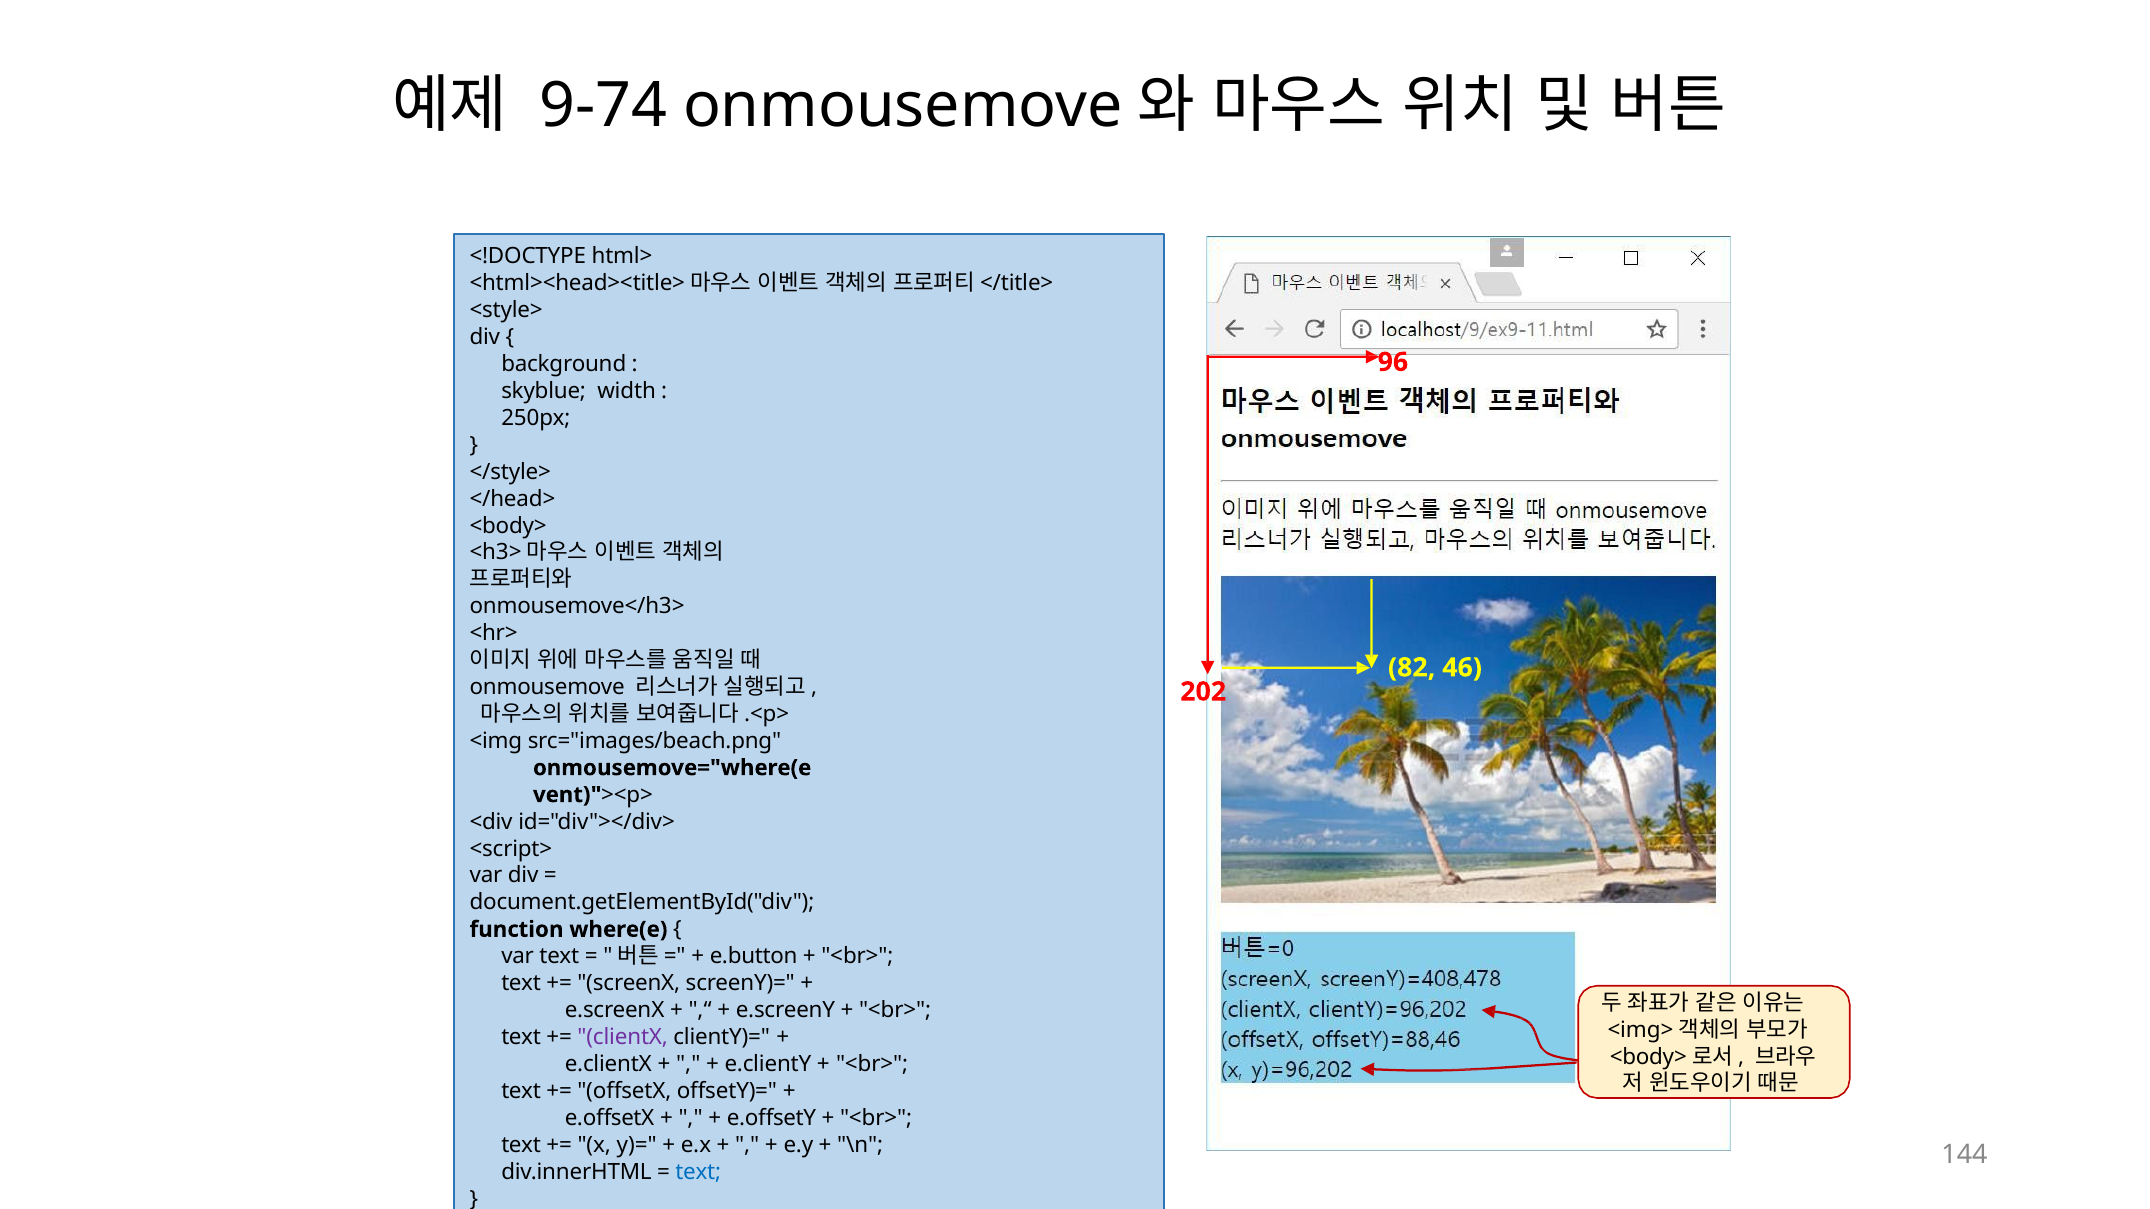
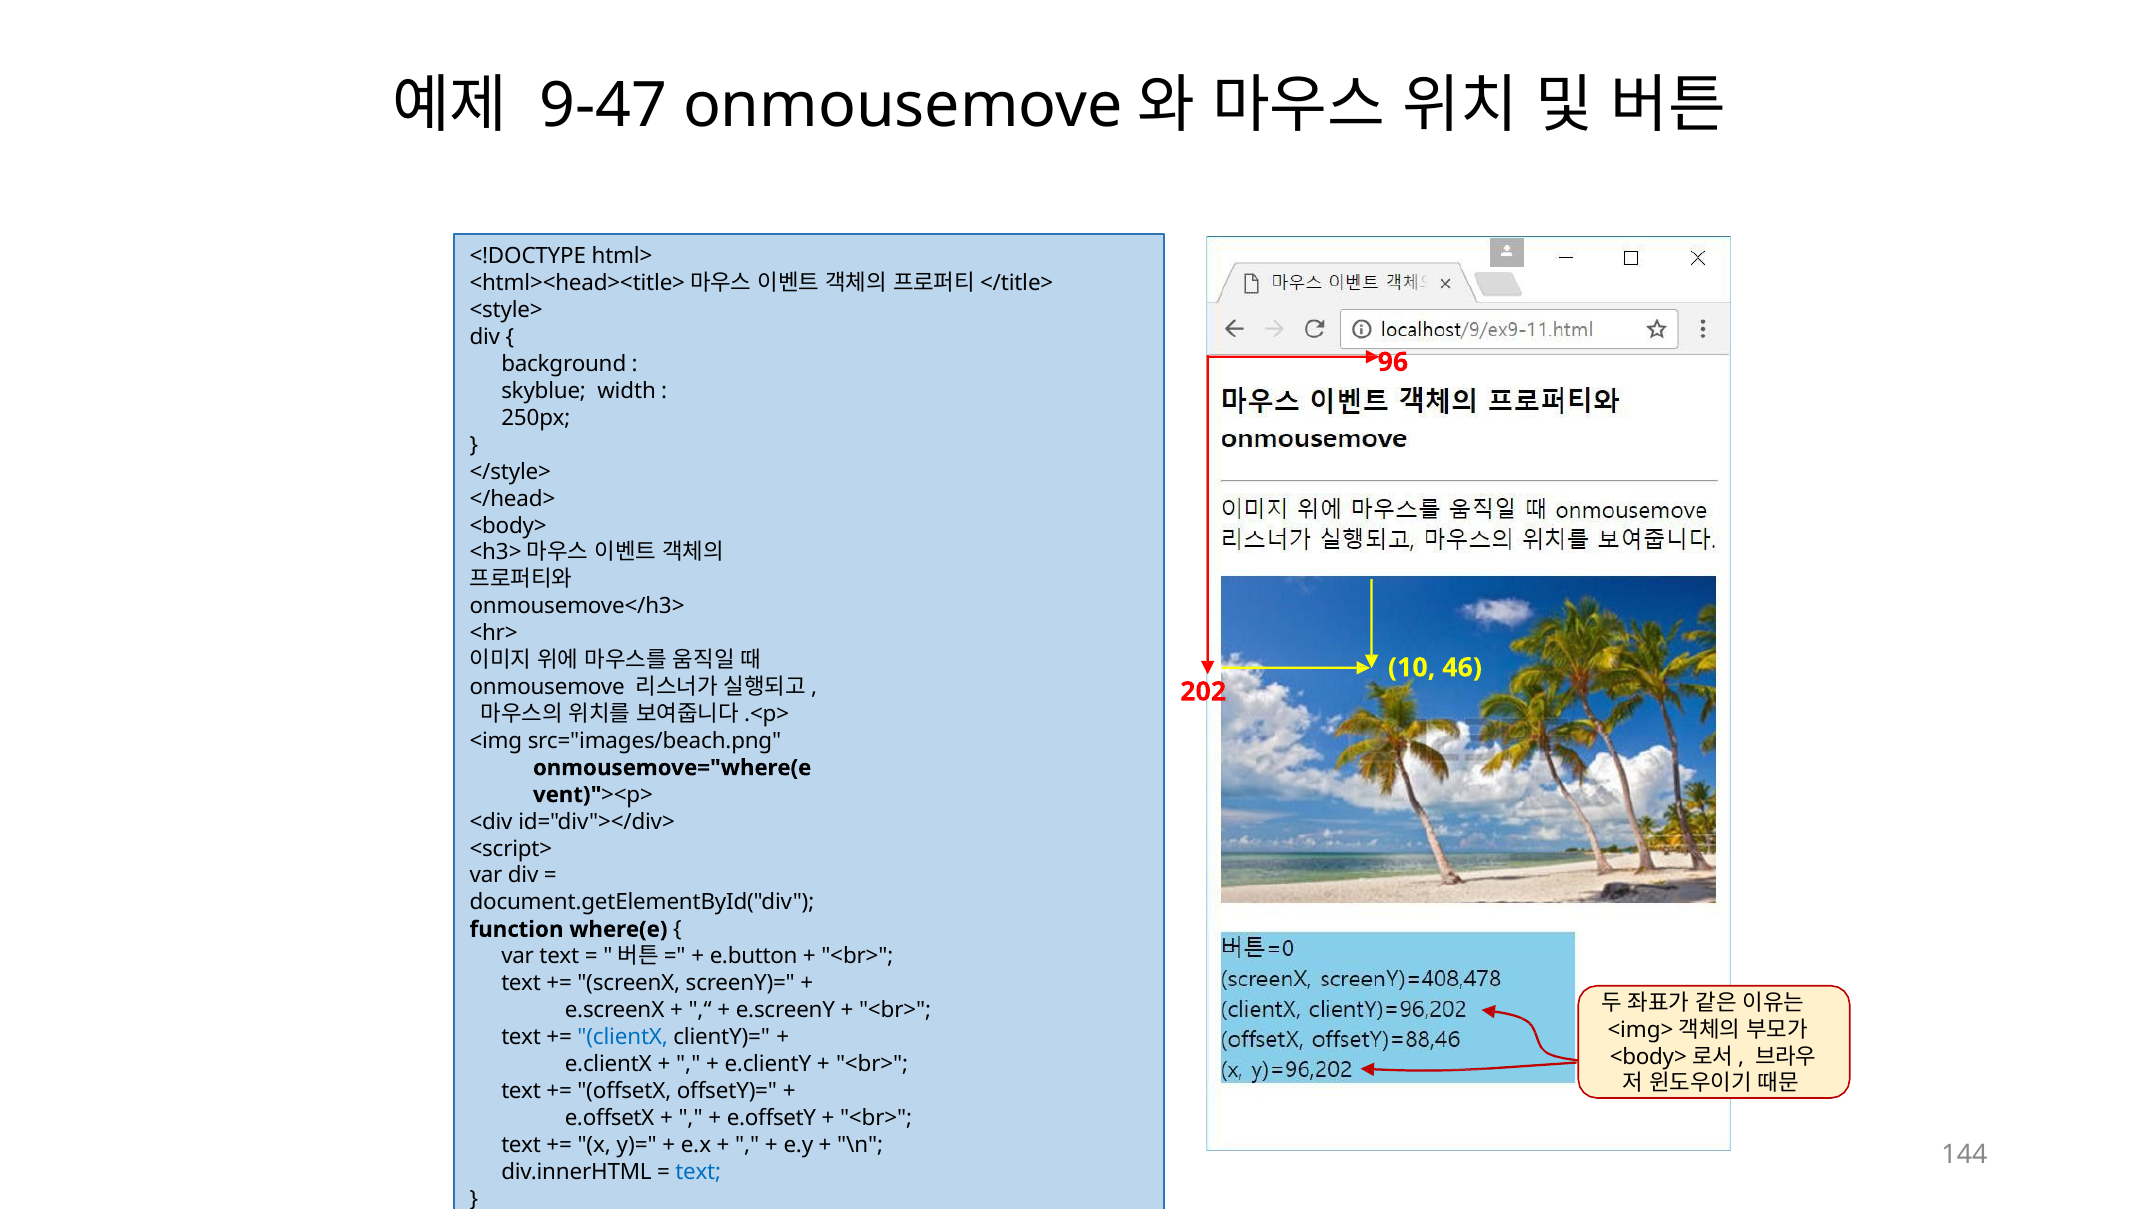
9-74: 9-74 -> 9-47
82: 82 -> 10
clientX colour: purple -> blue
